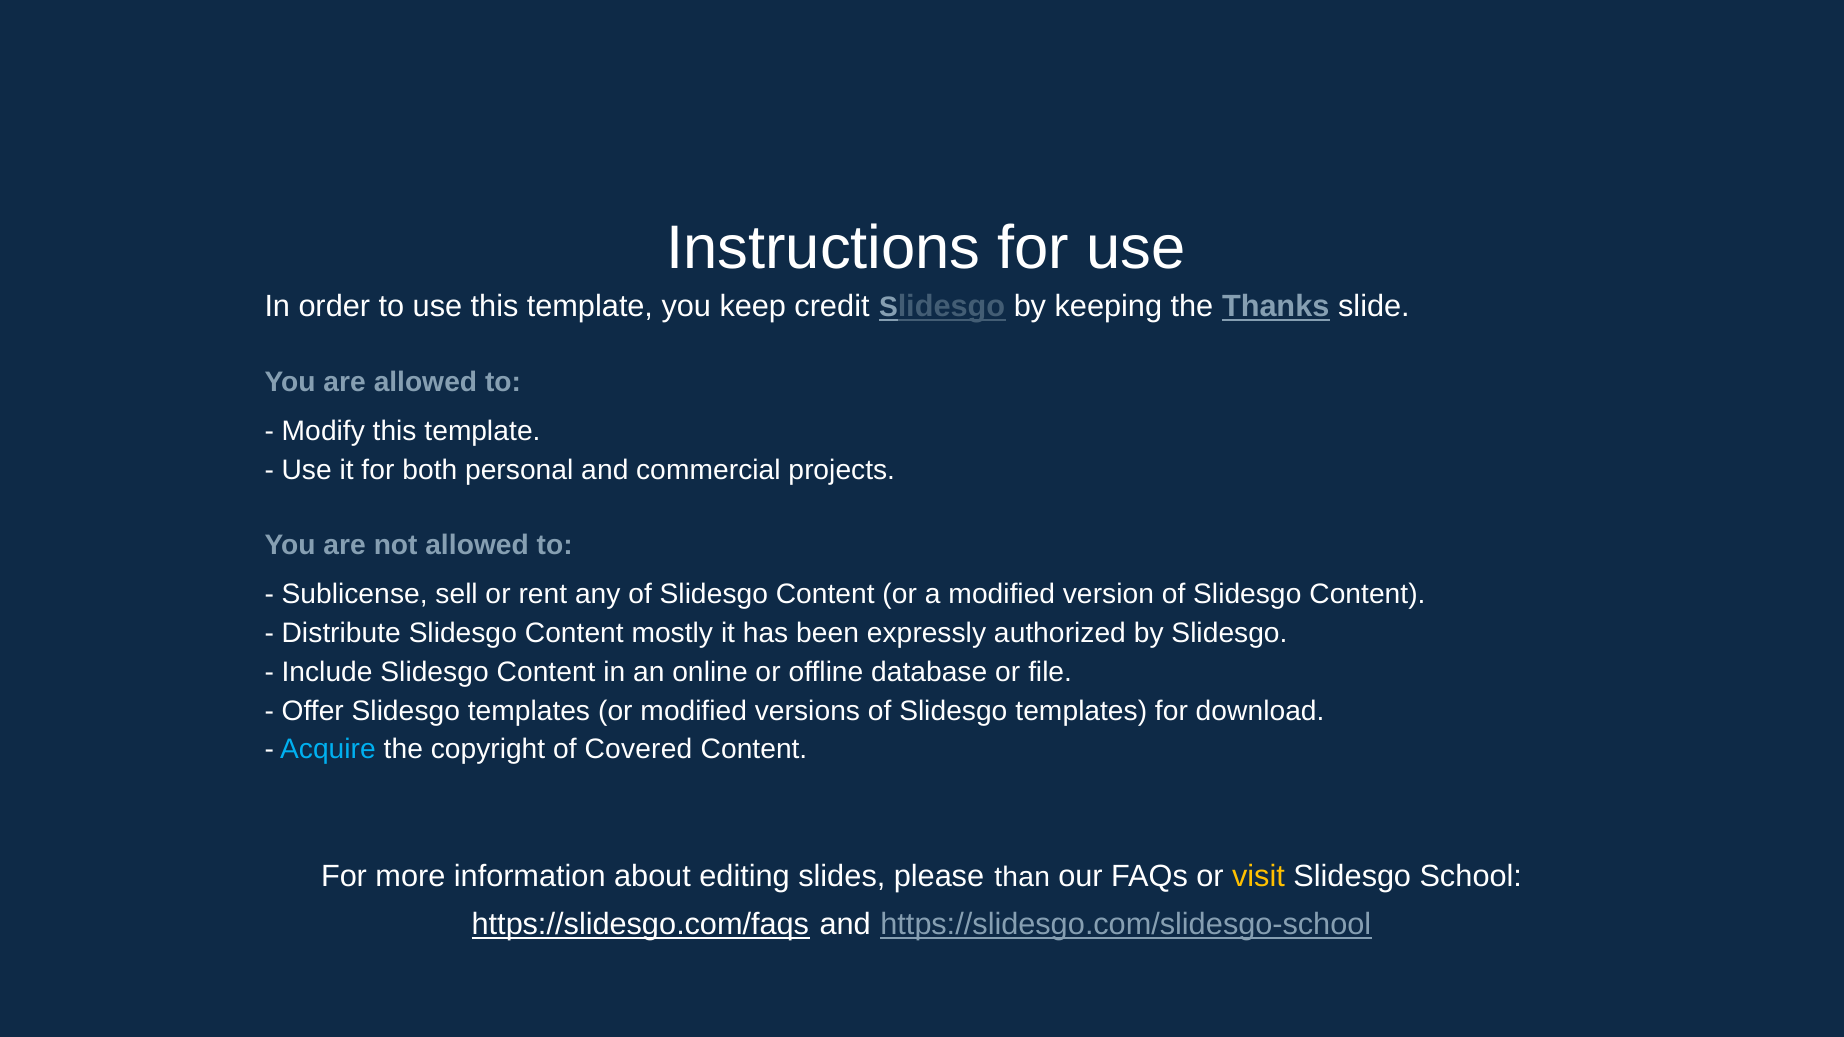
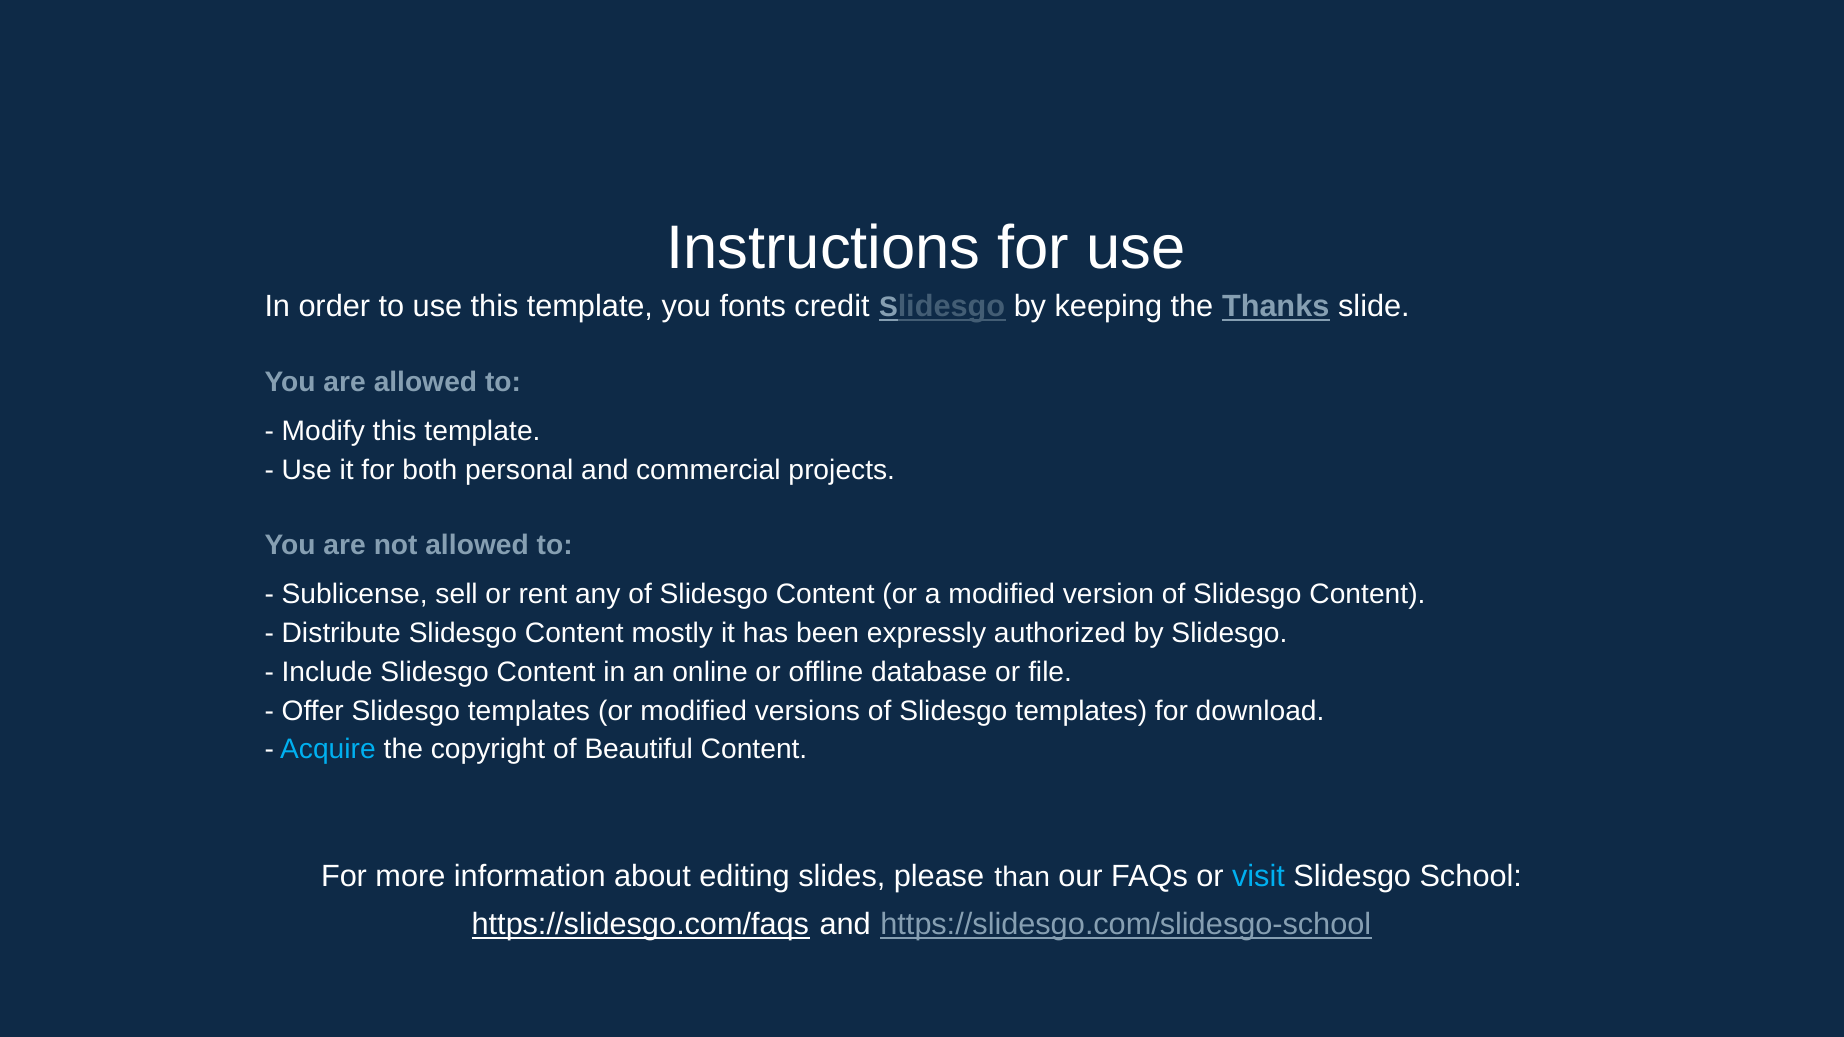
keep: keep -> fonts
Covered: Covered -> Beautiful
visit colour: yellow -> light blue
